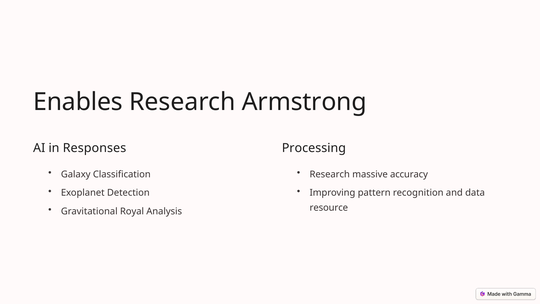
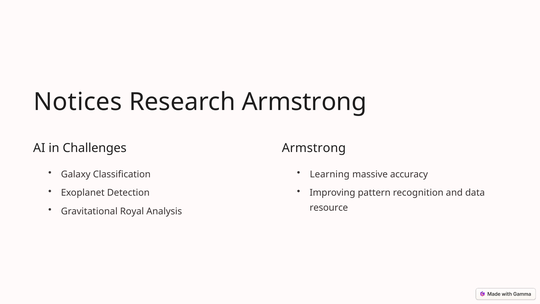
Enables: Enables -> Notices
Responses: Responses -> Challenges
Processing at (314, 148): Processing -> Armstrong
Research at (330, 174): Research -> Learning
